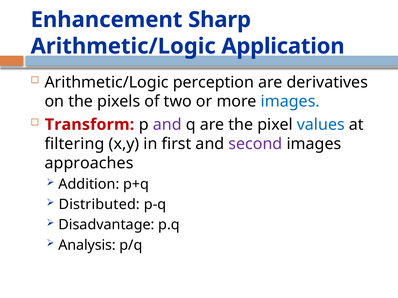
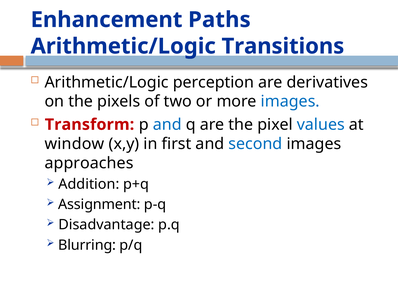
Sharp: Sharp -> Paths
Application: Application -> Transitions
and at (167, 125) colour: purple -> blue
filtering: filtering -> window
second colour: purple -> blue
Distributed: Distributed -> Assignment
Analysis: Analysis -> Blurring
